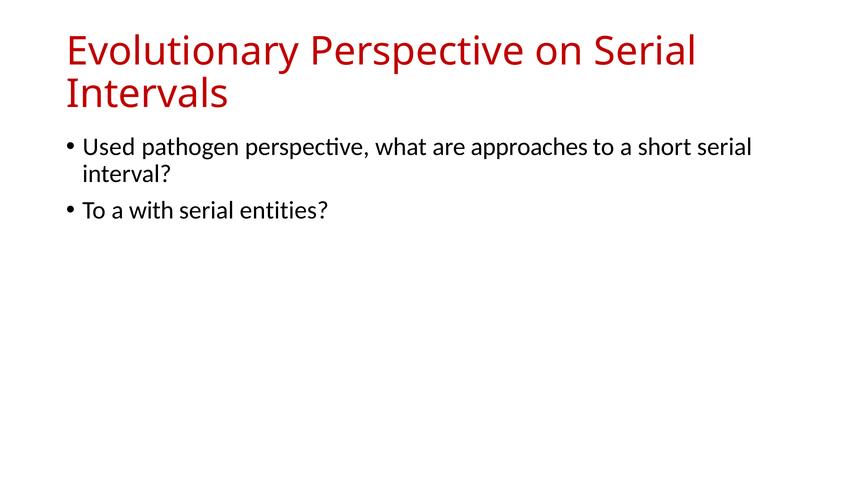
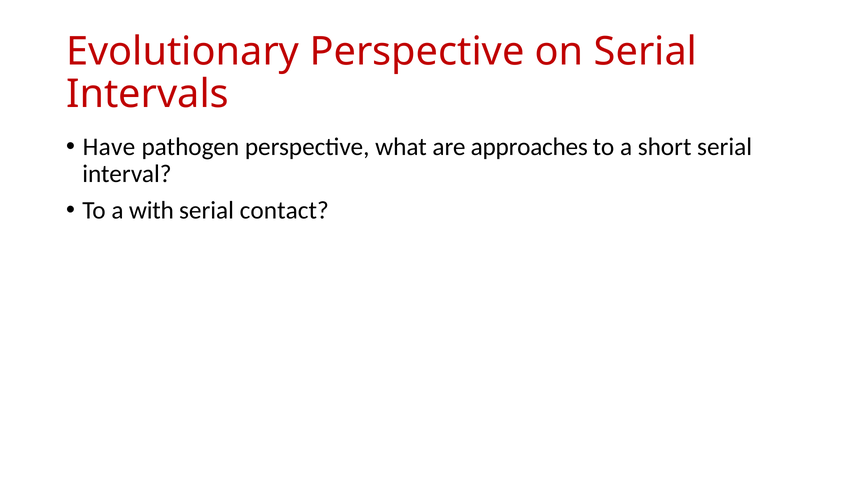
Used: Used -> Have
entities: entities -> contact
